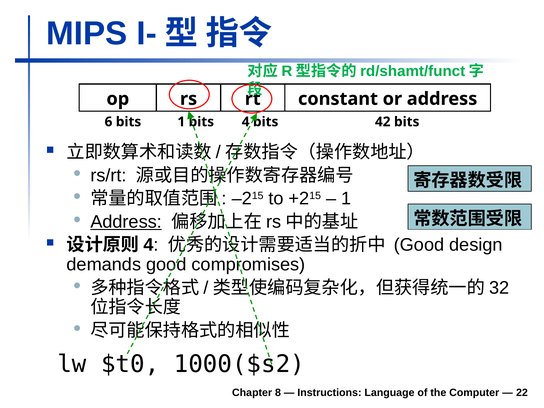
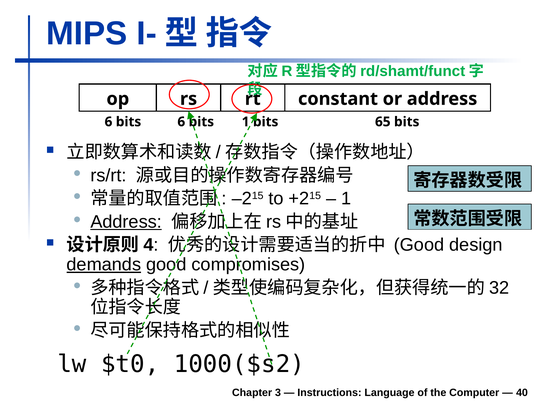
bits 1: 1 -> 6
bits 4: 4 -> 1
42: 42 -> 65
demands underline: none -> present
8: 8 -> 3
22: 22 -> 40
